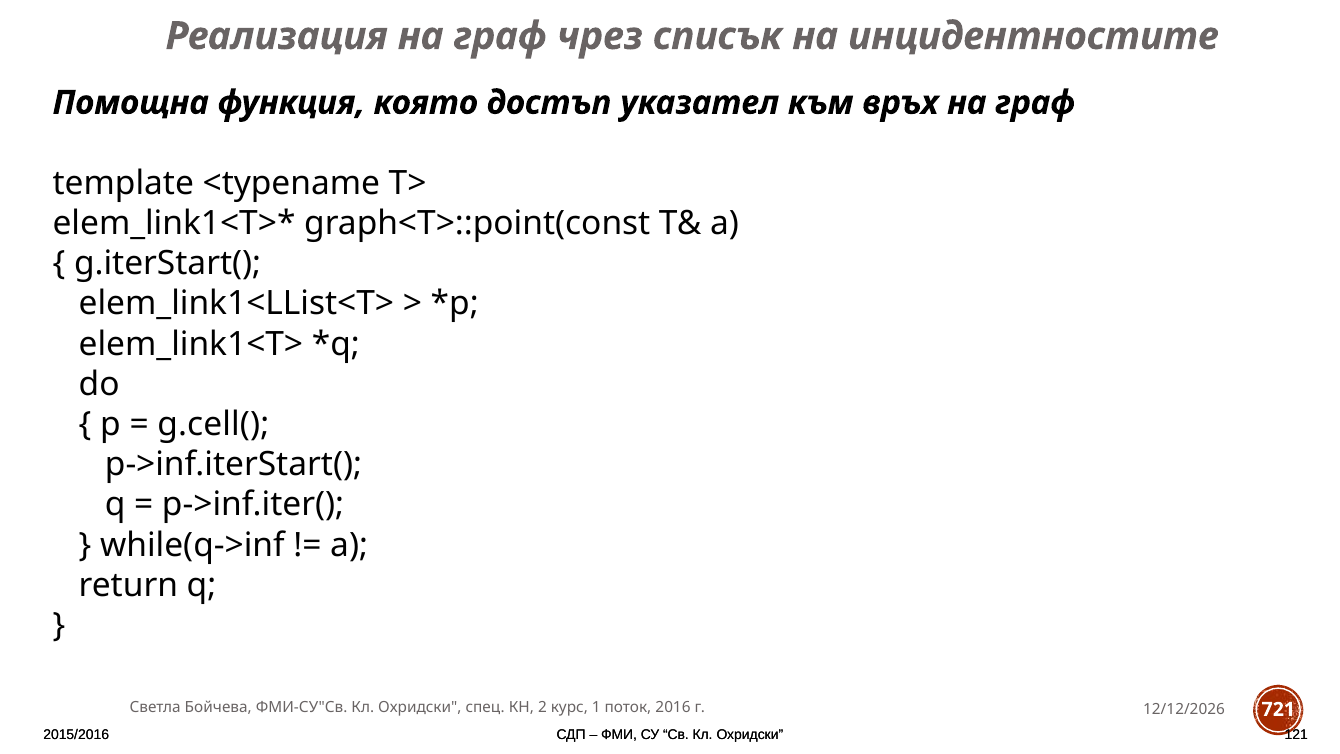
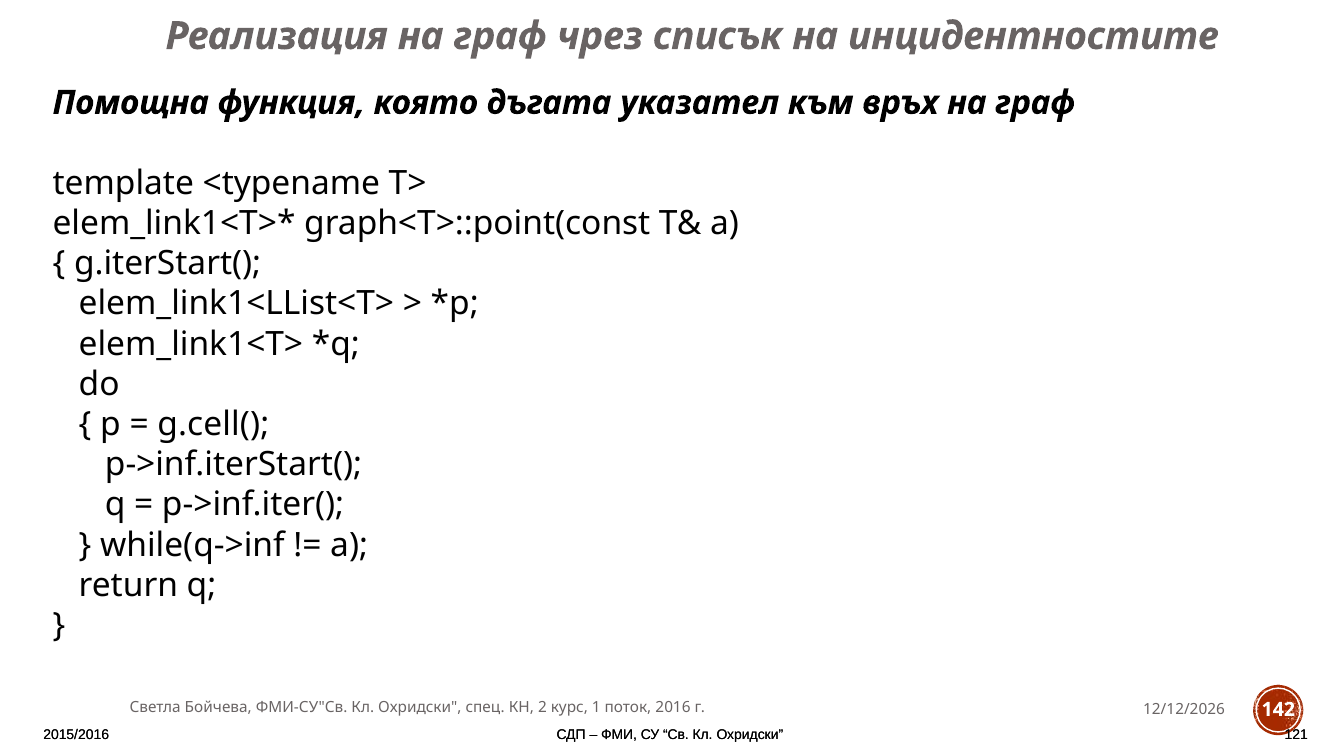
достъп: достъп -> дъгата
721: 721 -> 142
